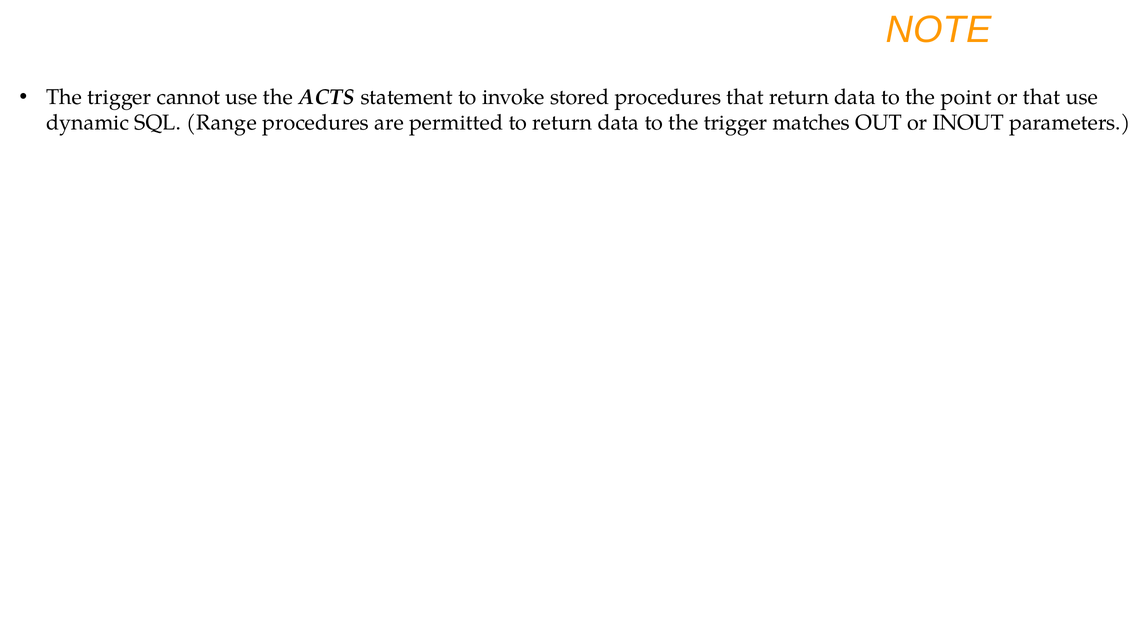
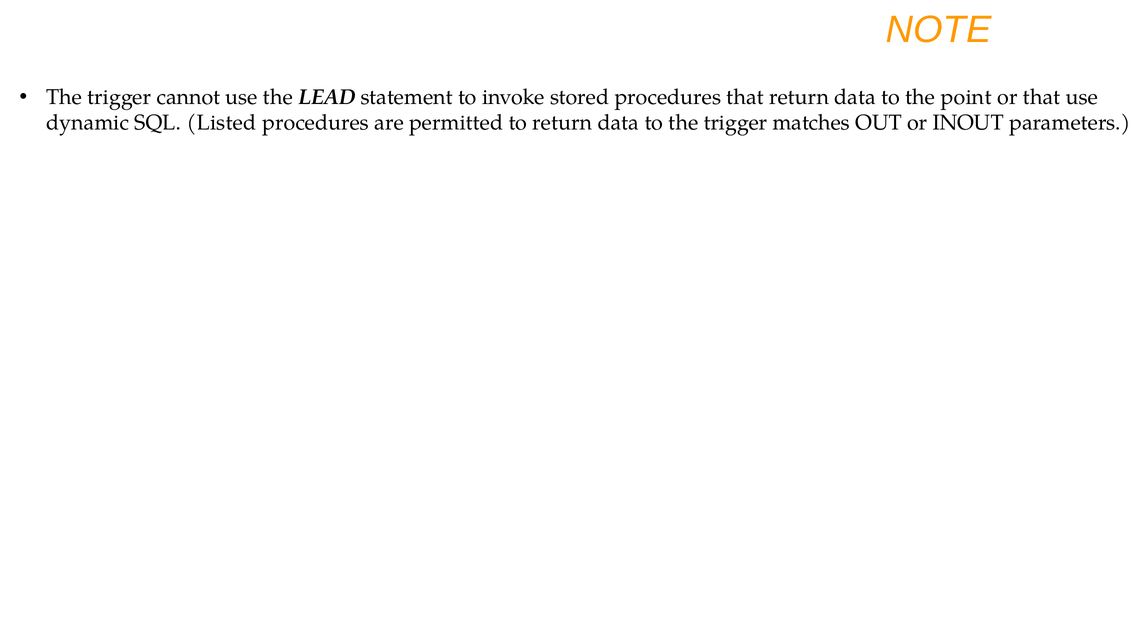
ACTS: ACTS -> LEAD
Range: Range -> Listed
